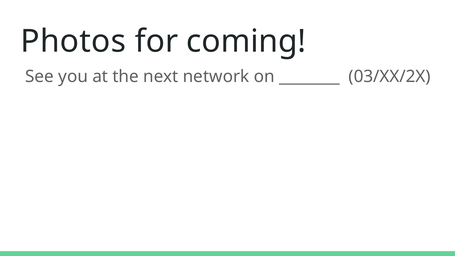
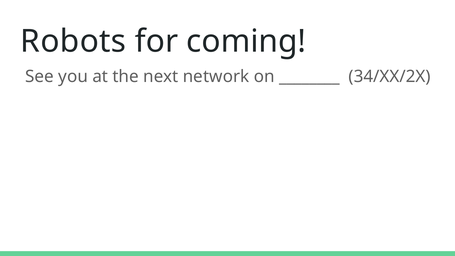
Photos: Photos -> Robots
03/XX/2X: 03/XX/2X -> 34/XX/2X
